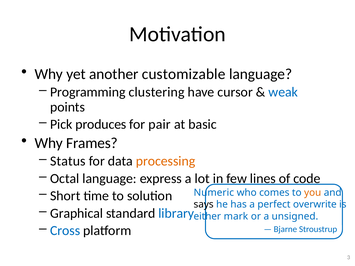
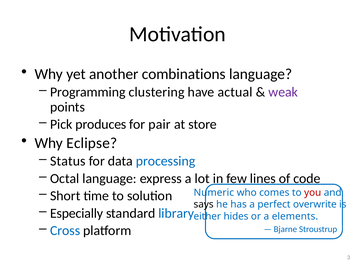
customizable: customizable -> combinations
cursor: cursor -> actual
weak colour: blue -> purple
basic: basic -> store
Frames: Frames -> Eclipse
processing colour: orange -> blue
you colour: orange -> red
Graphical: Graphical -> Especially
mark: mark -> hides
unsigned: unsigned -> elements
